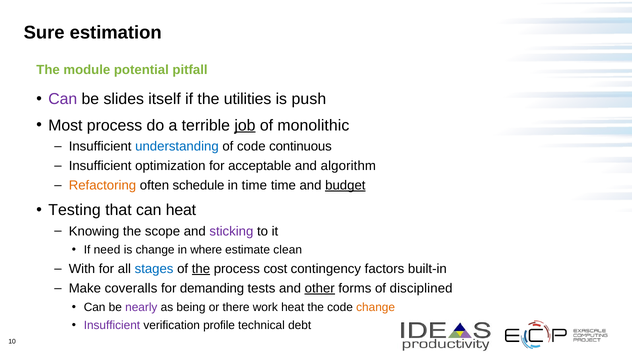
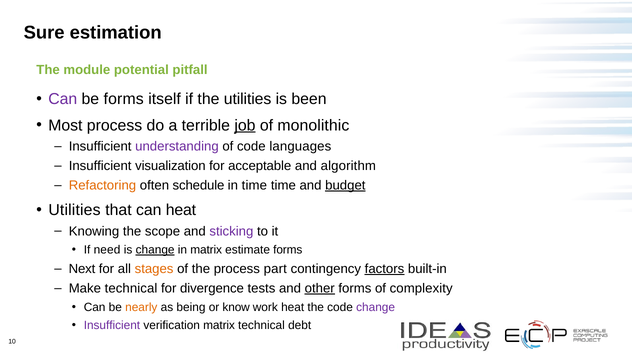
be slides: slides -> forms
push: push -> been
understanding colour: blue -> purple
continuous: continuous -> languages
optimization: optimization -> visualization
Testing at (75, 210): Testing -> Utilities
change at (155, 250) underline: none -> present
in where: where -> matrix
estimate clean: clean -> forms
With: With -> Next
stages colour: blue -> orange
the at (201, 268) underline: present -> none
cost: cost -> part
factors underline: none -> present
Make coveralls: coveralls -> technical
demanding: demanding -> divergence
disciplined: disciplined -> complexity
nearly colour: purple -> orange
there: there -> know
change at (376, 307) colour: orange -> purple
verification profile: profile -> matrix
